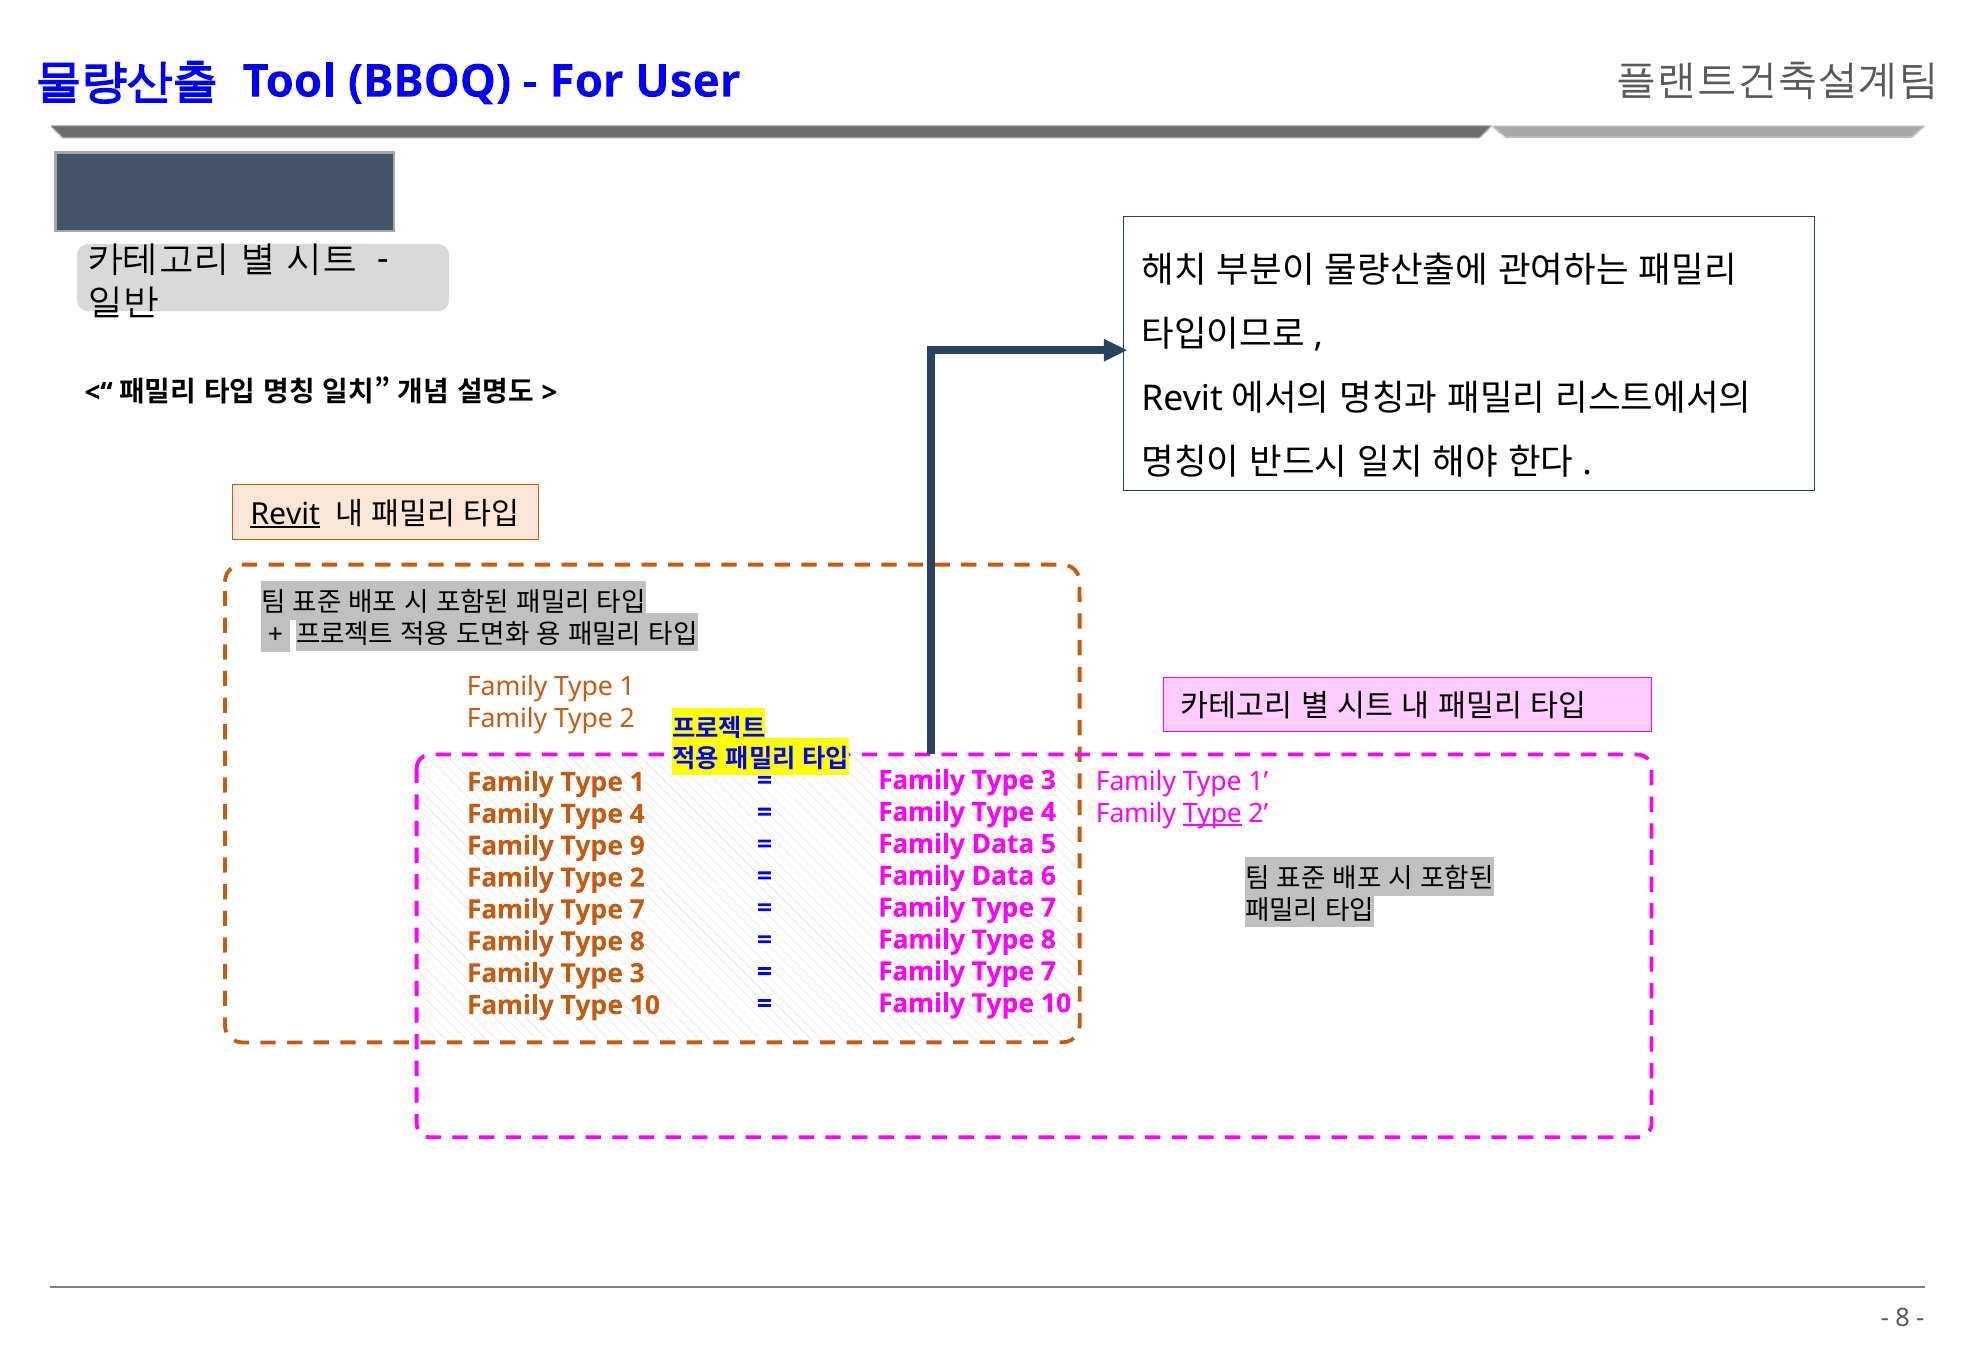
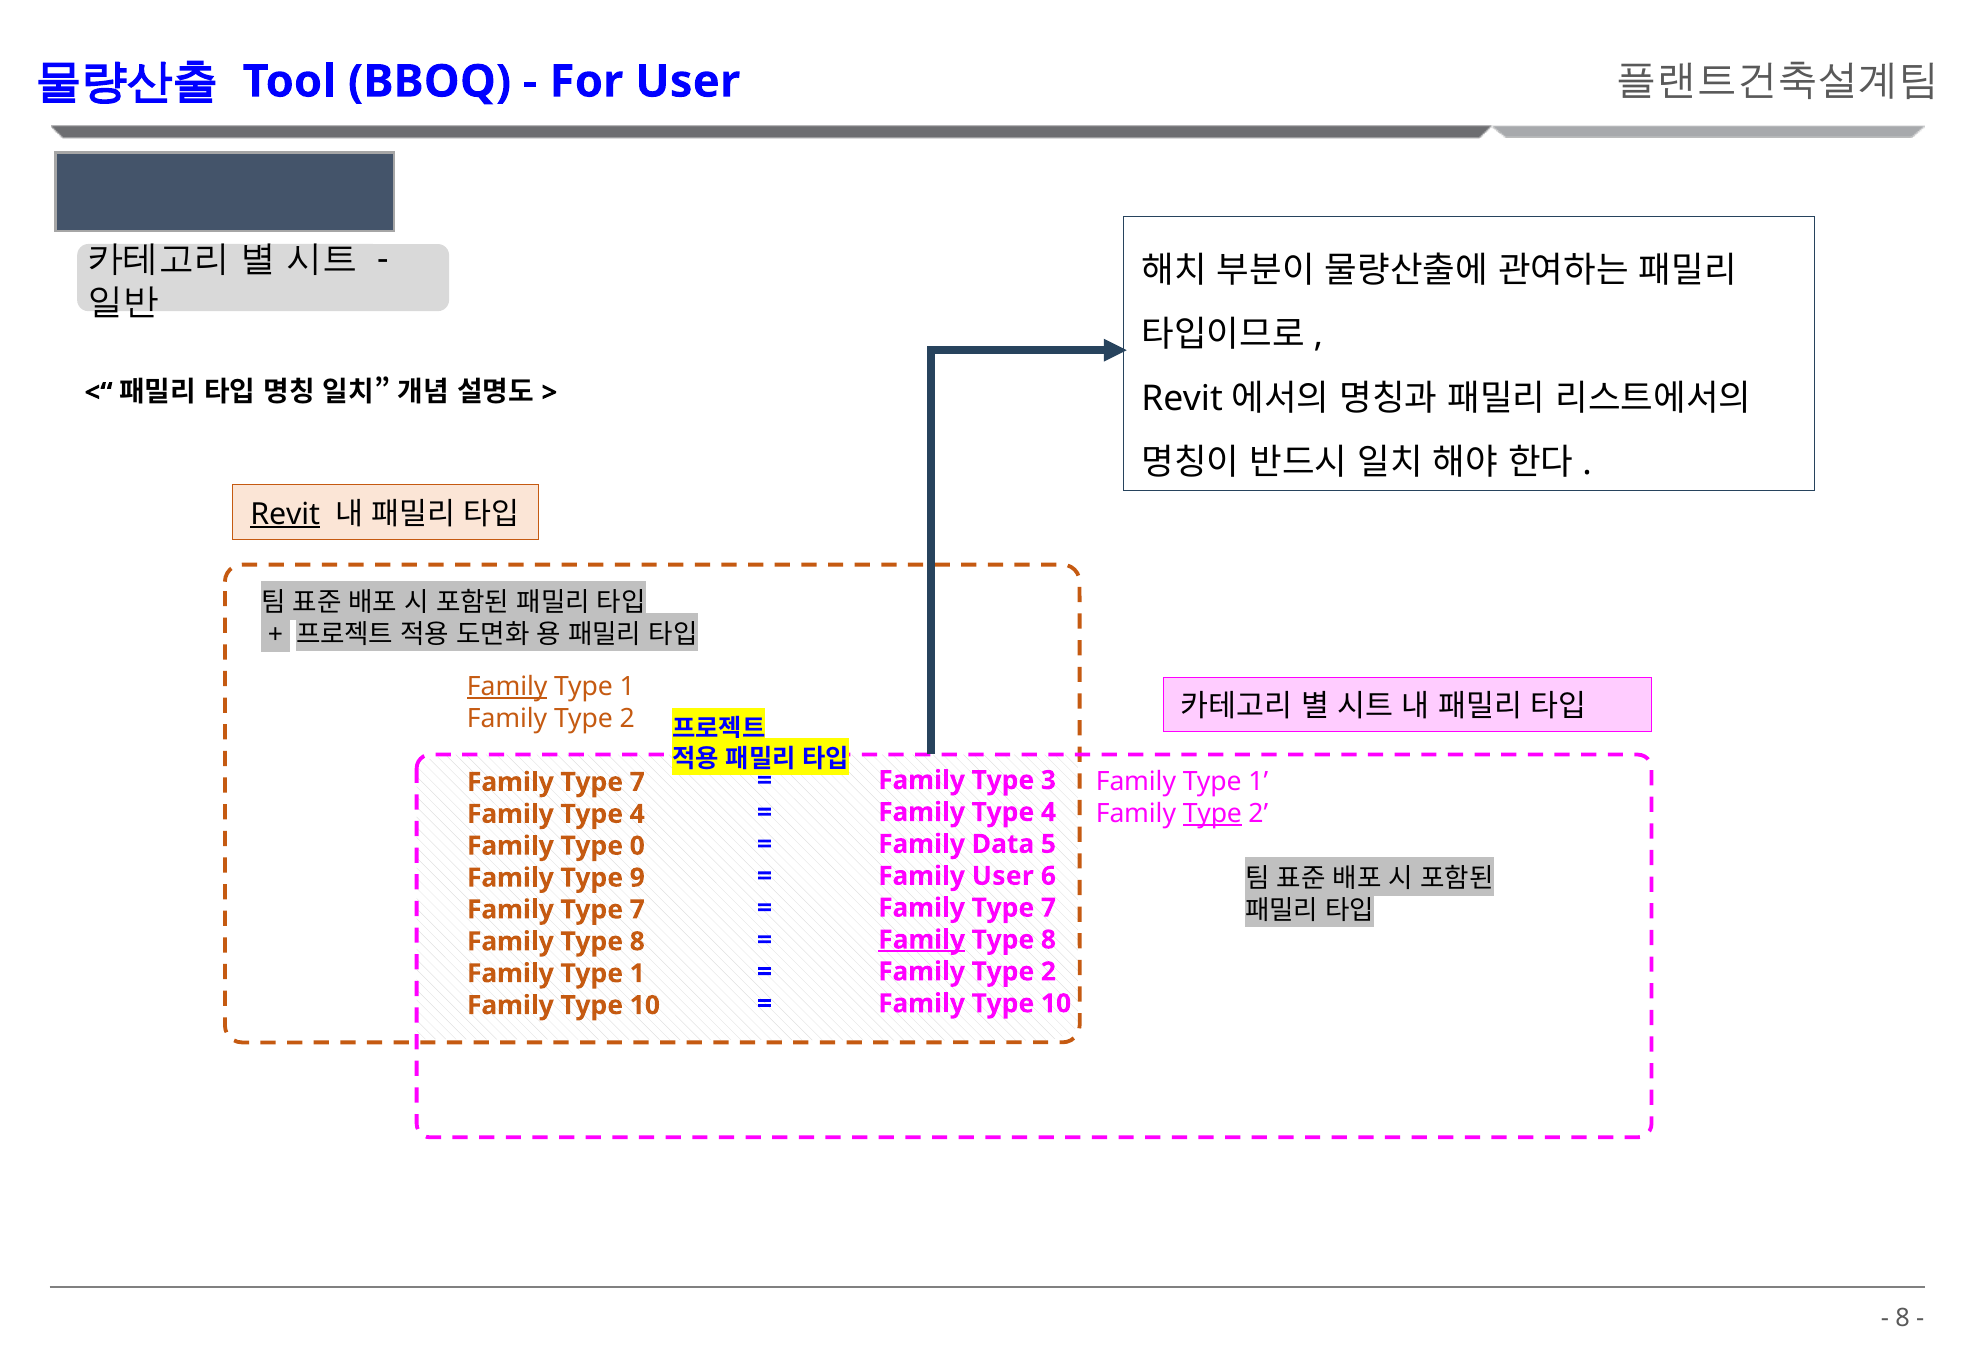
Family at (507, 686) underline: none -> present
1 at (637, 782): 1 -> 7
9: 9 -> 0
Data at (1003, 876): Data -> User
2 at (637, 878): 2 -> 9
Family at (922, 940) underline: none -> present
7 at (1048, 972): 7 -> 2
3 at (637, 973): 3 -> 1
